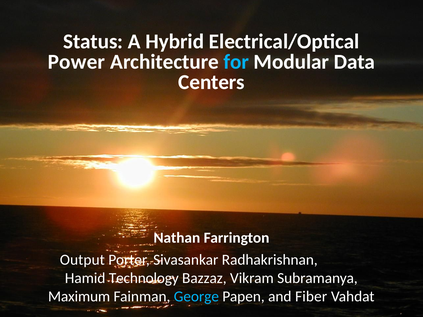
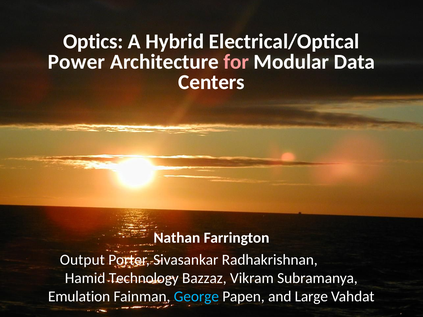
Status: Status -> Optics
for colour: light blue -> pink
Maximum: Maximum -> Emulation
Fiber: Fiber -> Large
